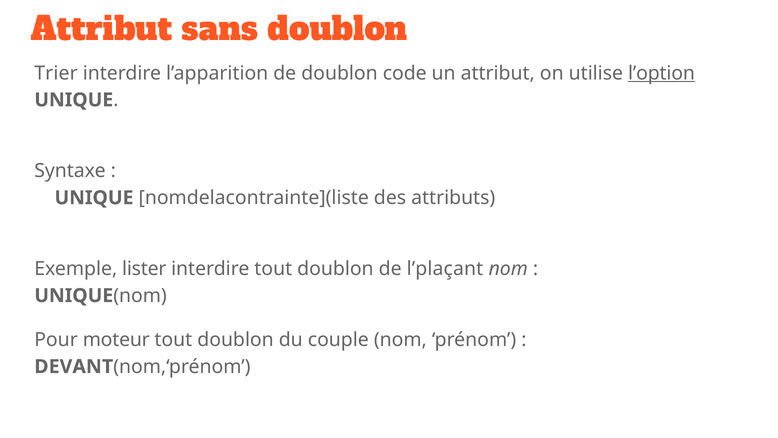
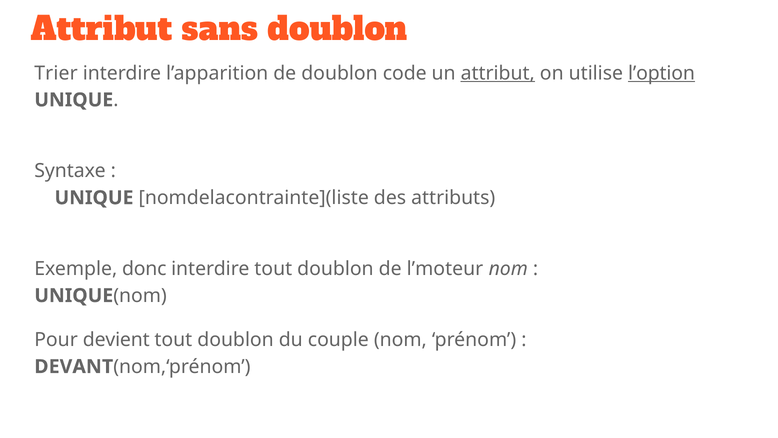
attribut at (498, 73) underline: none -> present
lister: lister -> donc
l’plaçant: l’plaçant -> l’moteur
moteur: moteur -> devient
